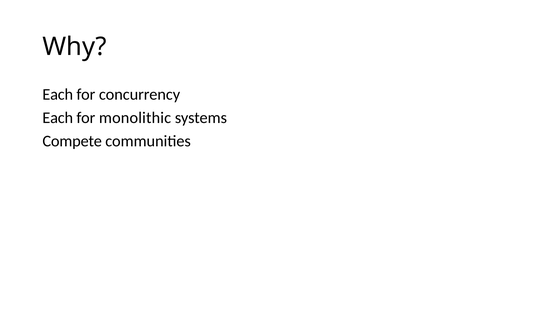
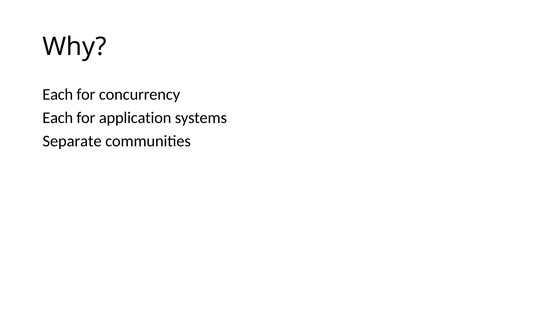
monolithic: monolithic -> application
Compete: Compete -> Separate
